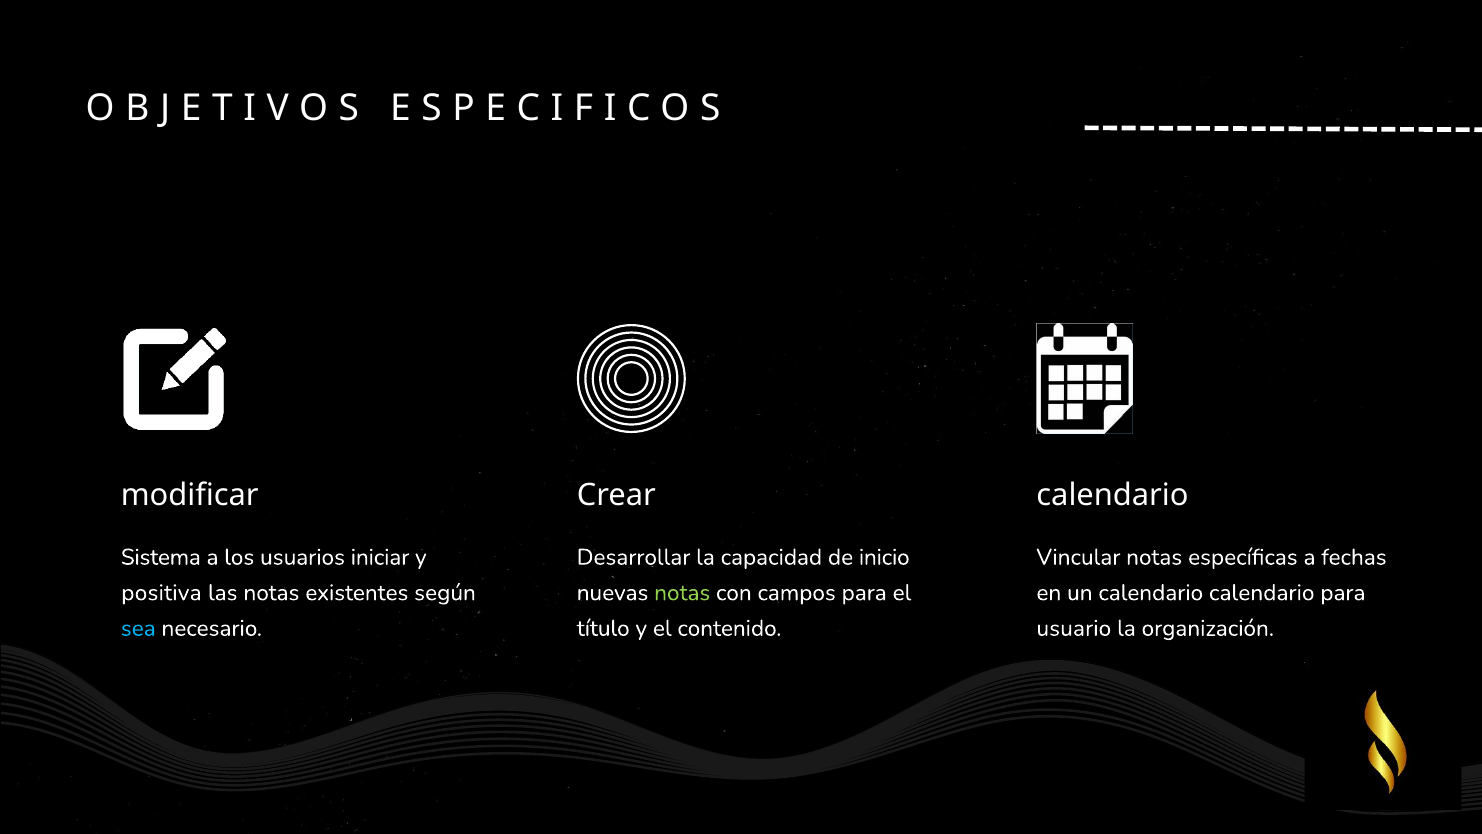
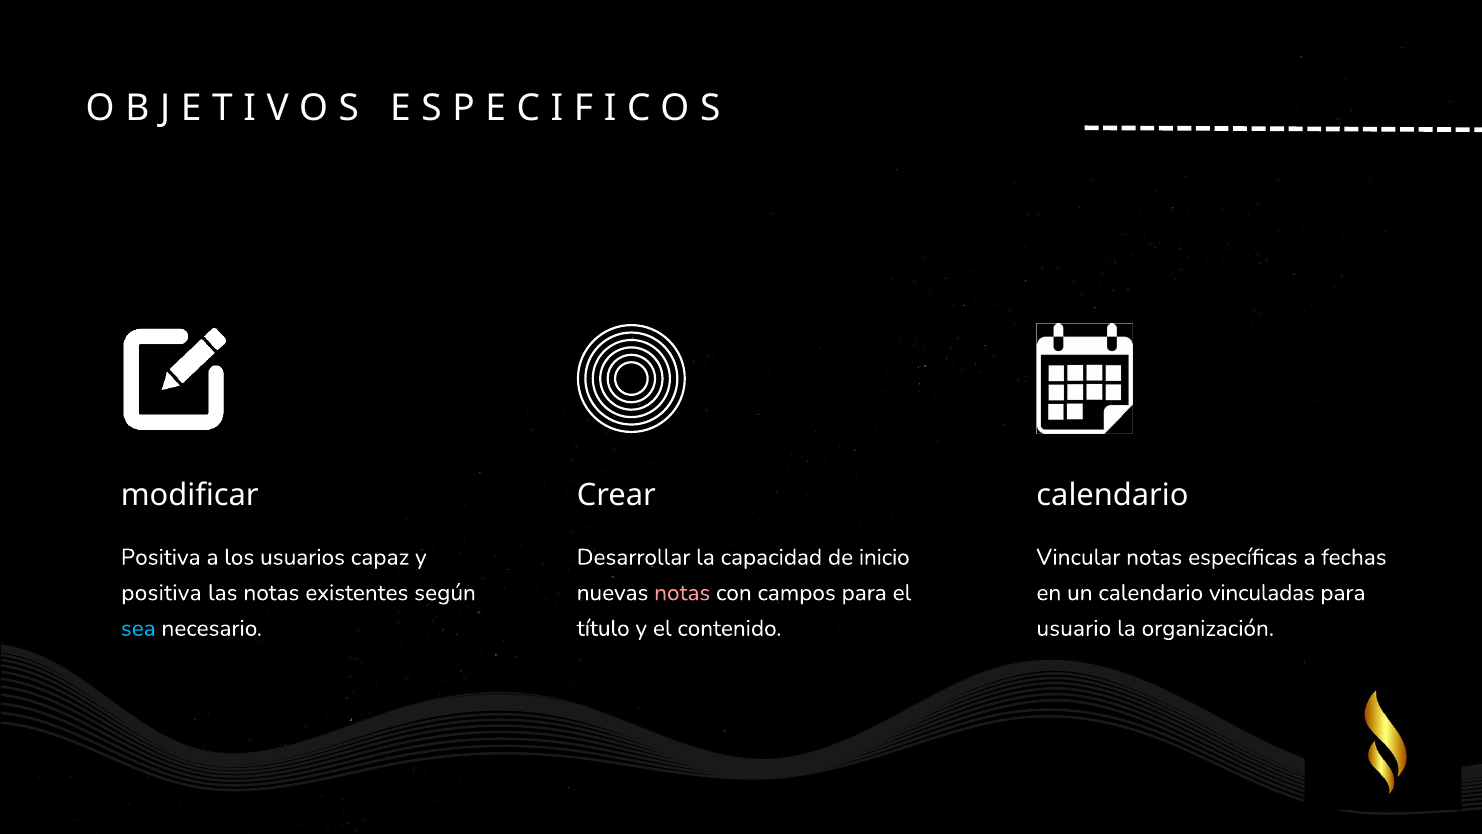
Sistema at (161, 557): Sistema -> Positiva
iniciar: iniciar -> capaz
notas at (682, 592) colour: light green -> pink
calendario calendario: calendario -> vinculadas
